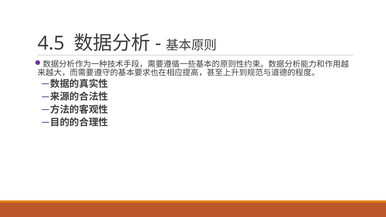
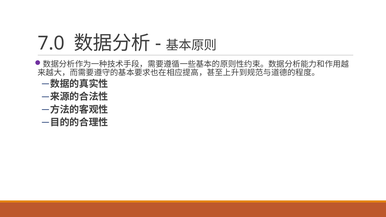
4.5: 4.5 -> 7.0
